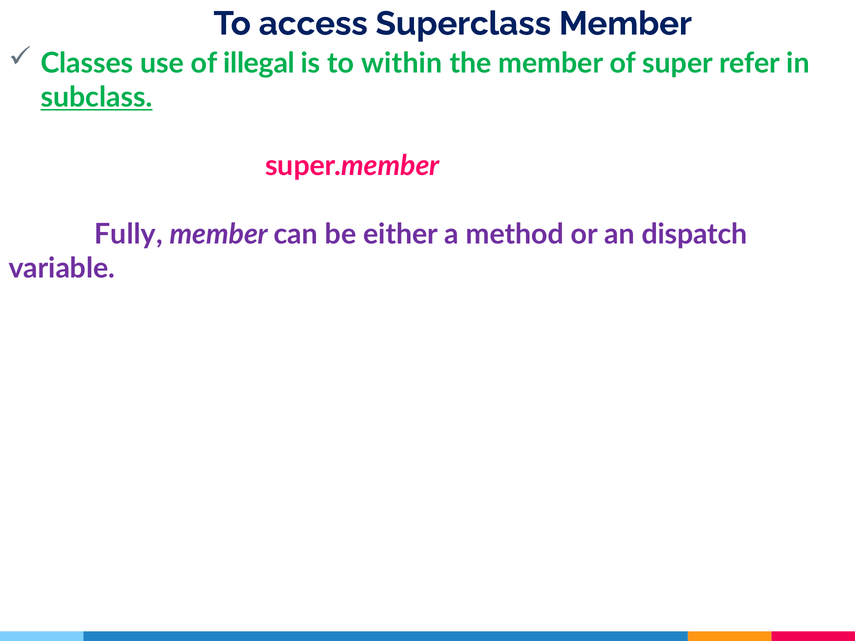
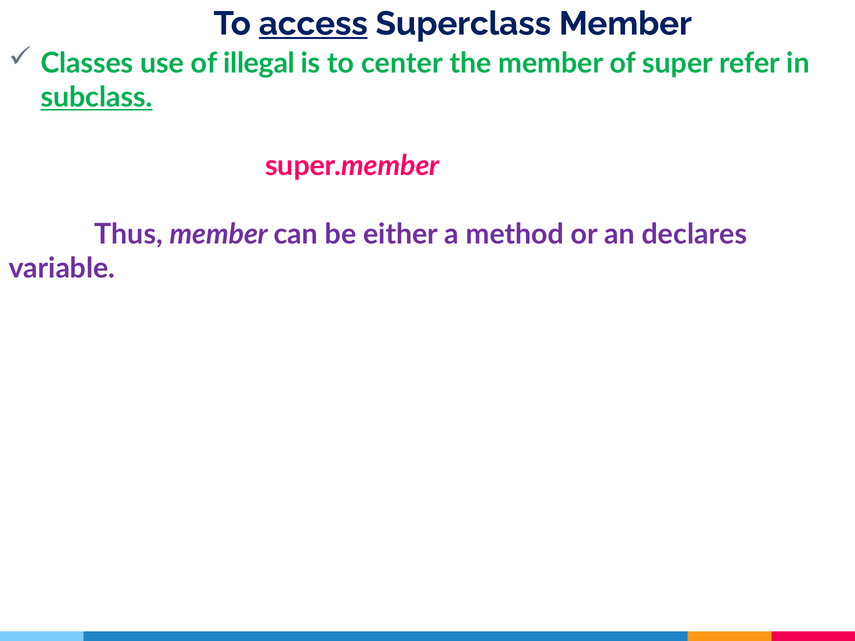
access underline: none -> present
within: within -> center
Fully: Fully -> Thus
dispatch: dispatch -> declares
